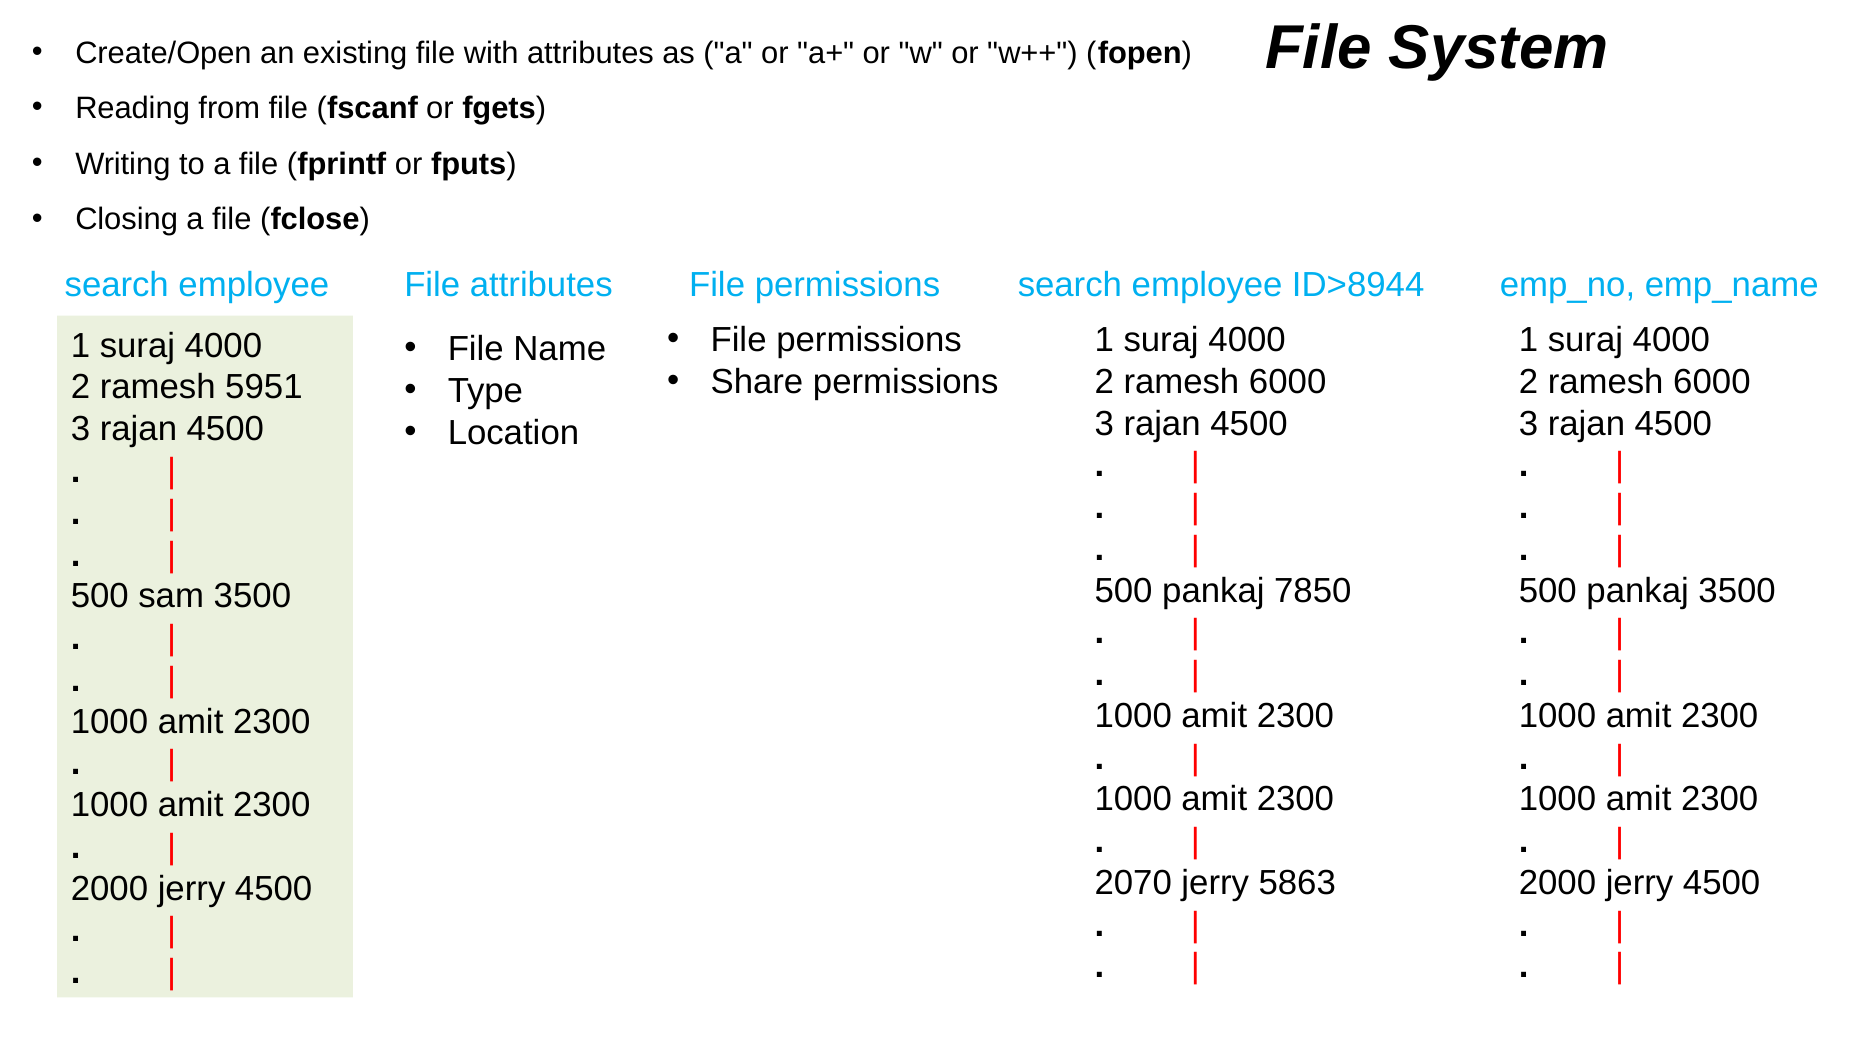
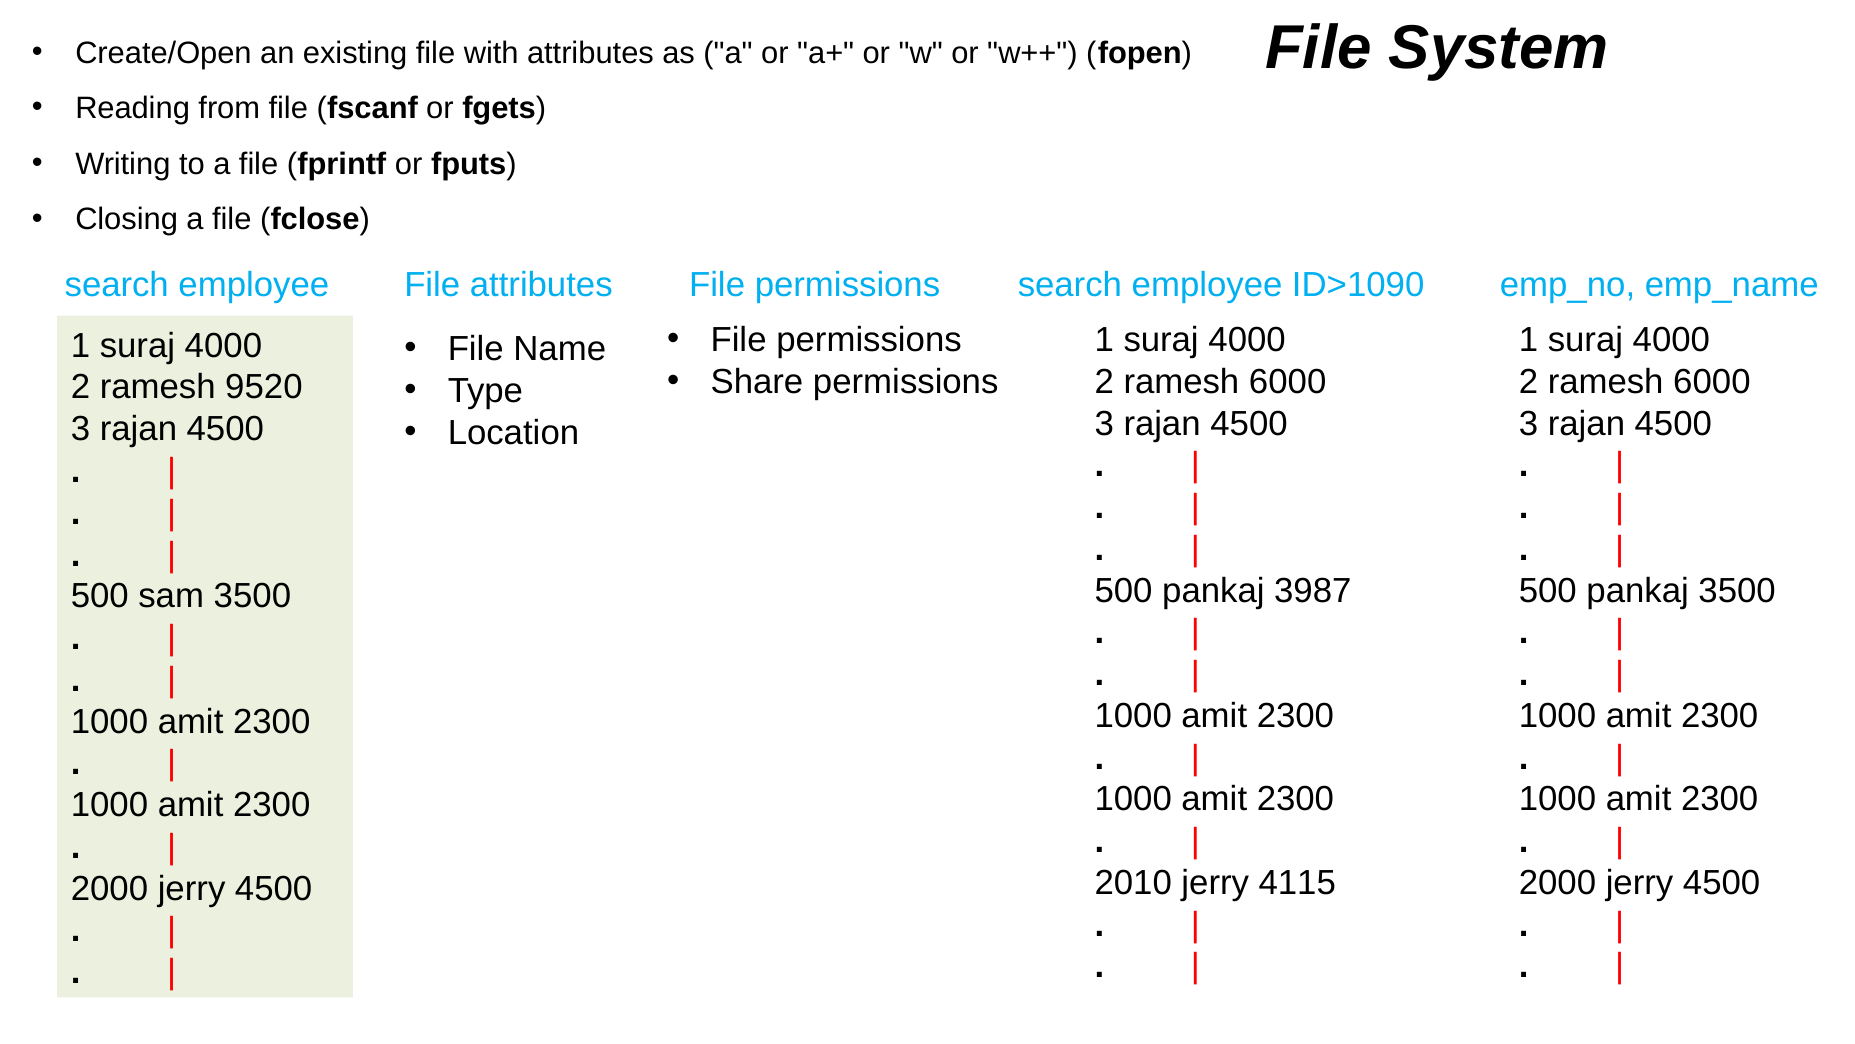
ID>8944: ID>8944 -> ID>1090
5951: 5951 -> 9520
7850: 7850 -> 3987
2070: 2070 -> 2010
5863: 5863 -> 4115
